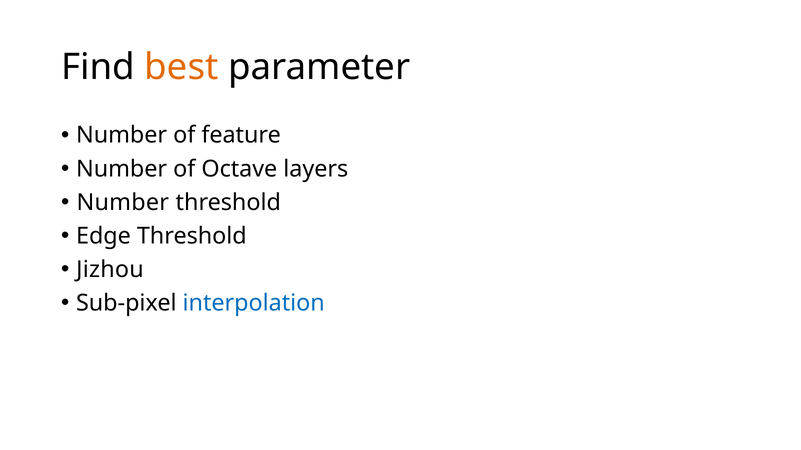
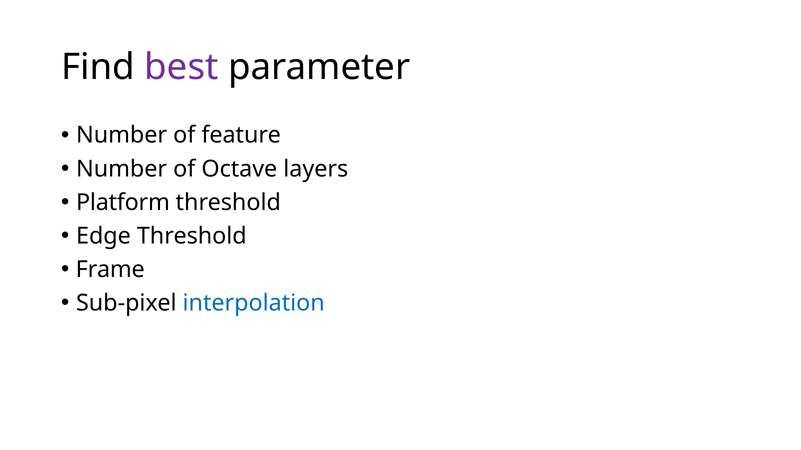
best colour: orange -> purple
Number at (123, 203): Number -> Platform
Jizhou: Jizhou -> Frame
